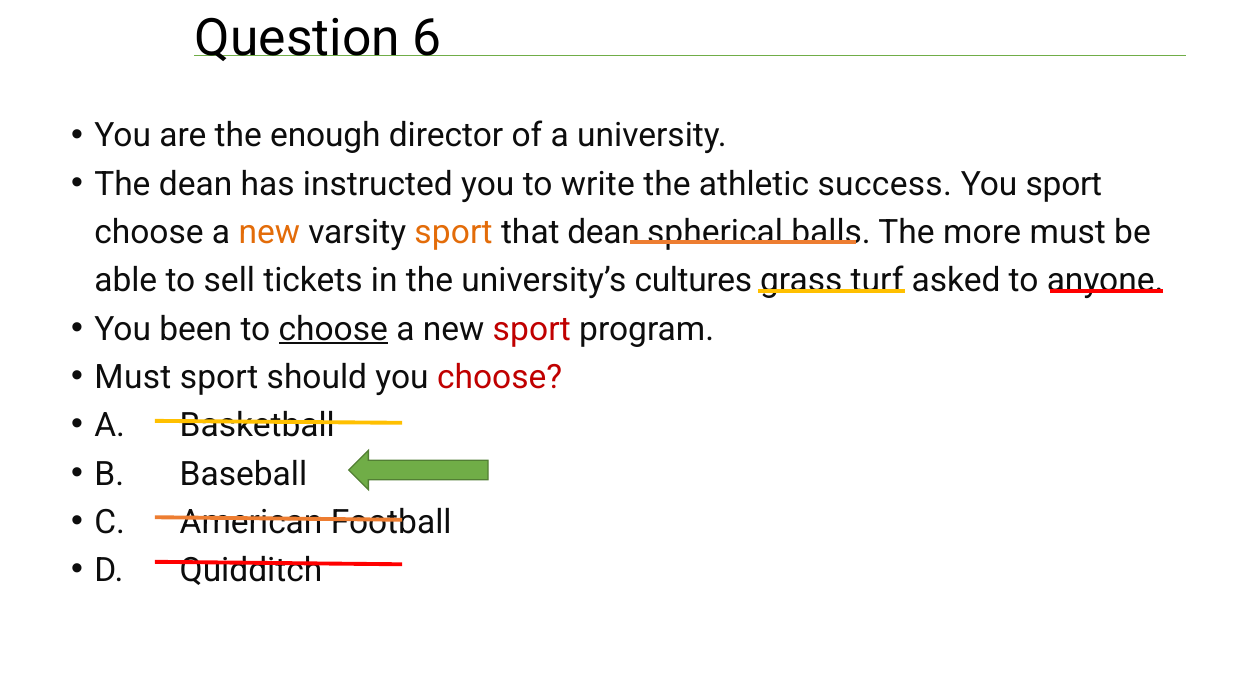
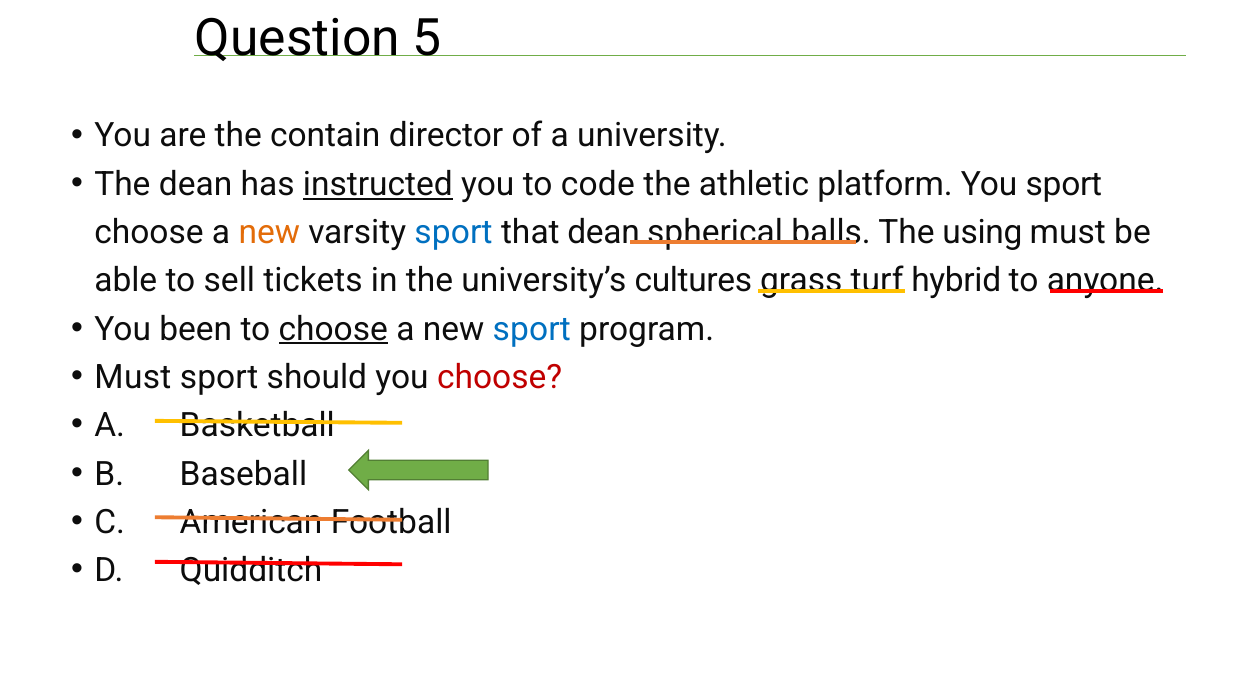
6: 6 -> 5
enough: enough -> contain
instructed underline: none -> present
write: write -> code
success: success -> platform
sport at (453, 232) colour: orange -> blue
more: more -> using
asked: asked -> hybrid
sport at (532, 329) colour: red -> blue
